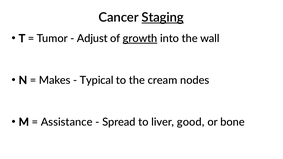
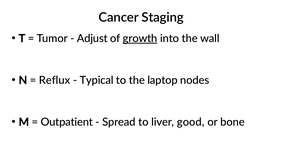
Staging underline: present -> none
Makes: Makes -> Reflux
cream: cream -> laptop
Assistance: Assistance -> Outpatient
